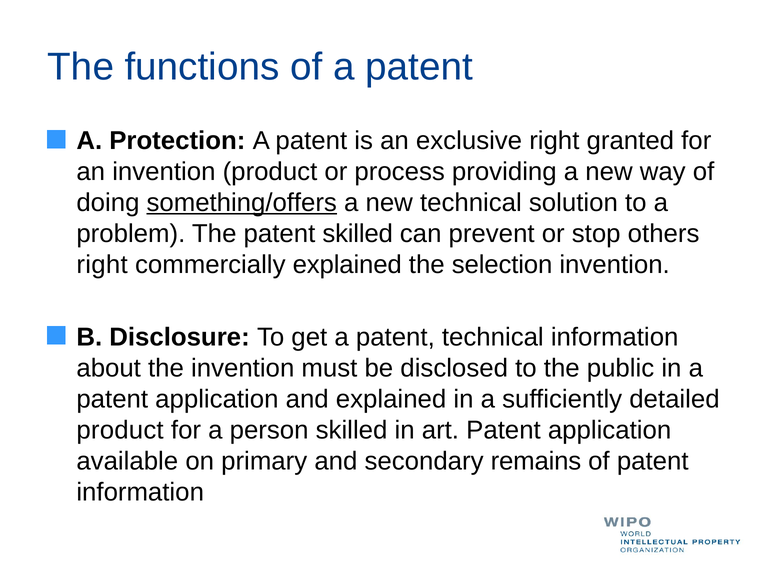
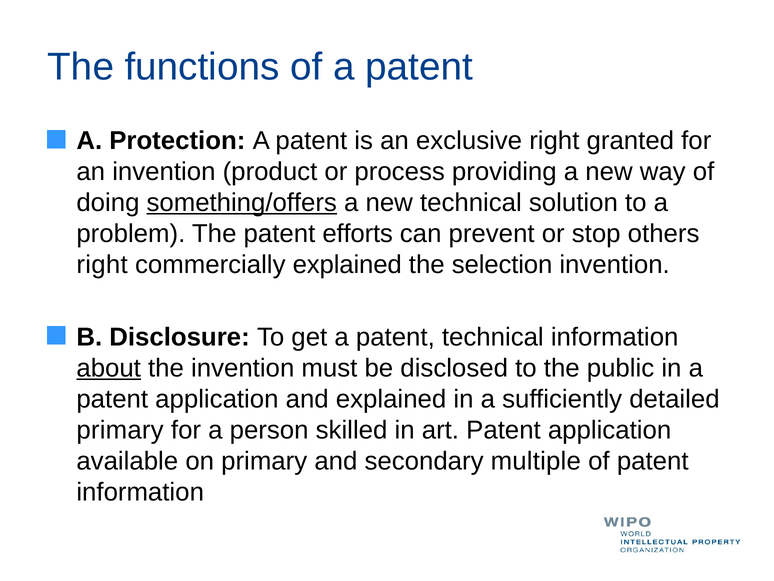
patent skilled: skilled -> efforts
about underline: none -> present
product at (120, 430): product -> primary
remains: remains -> multiple
